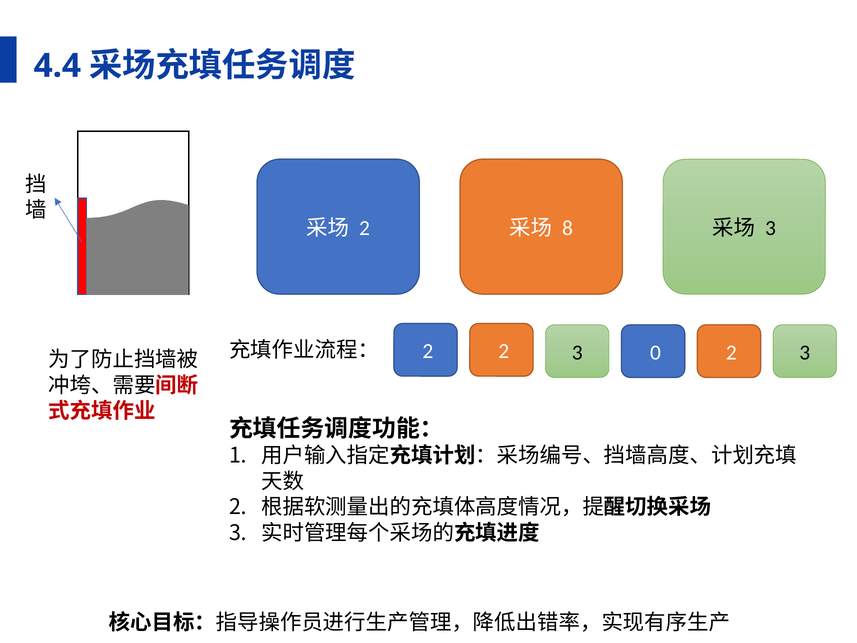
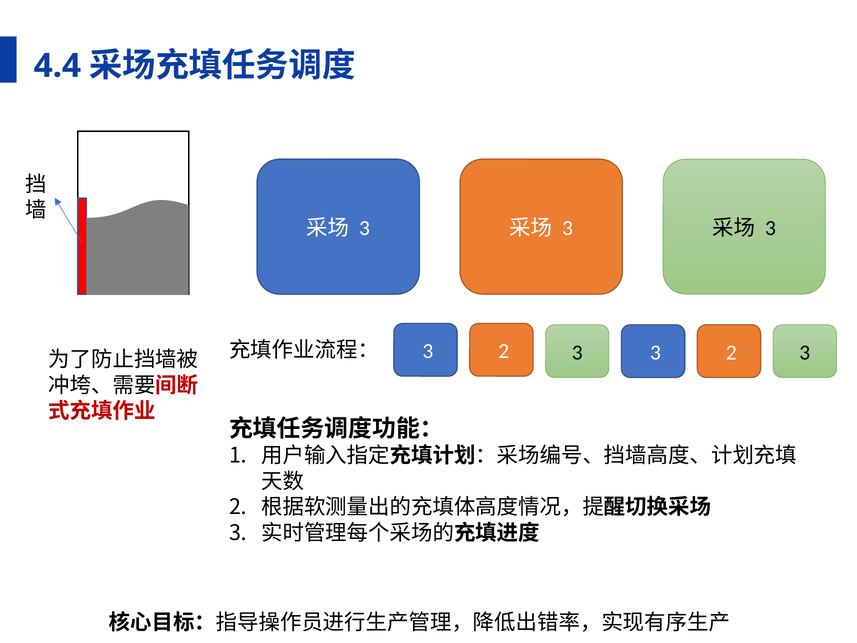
2 at (365, 228): 2 -> 3
8 at (568, 228): 8 -> 3
2 at (428, 351): 2 -> 3
3 0: 0 -> 3
